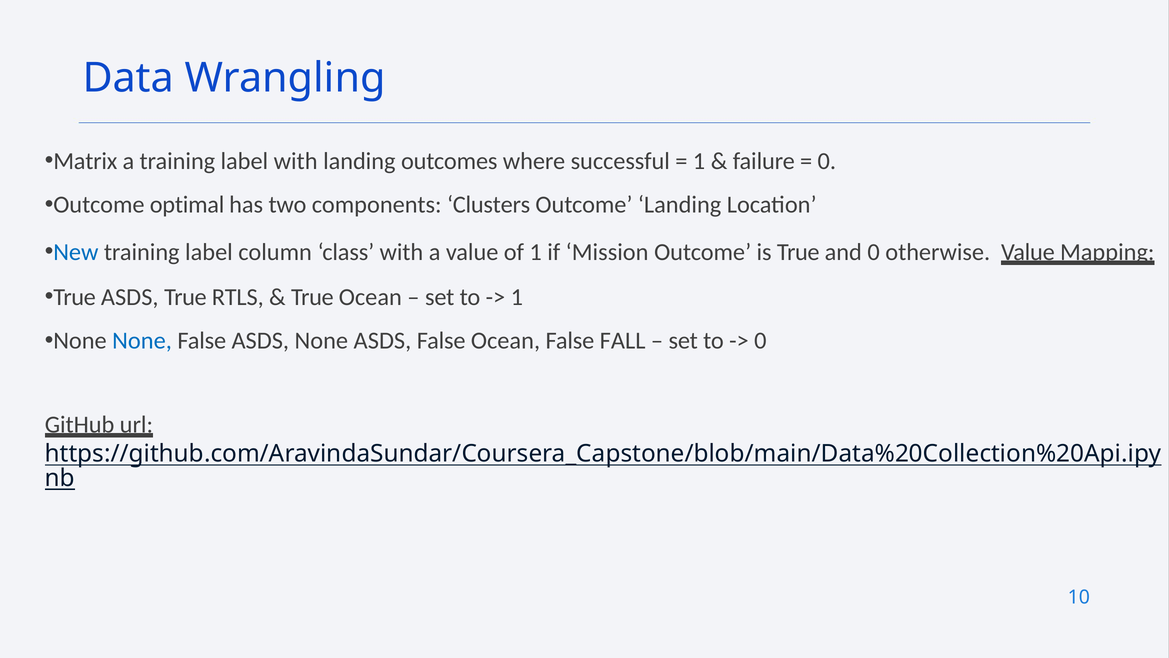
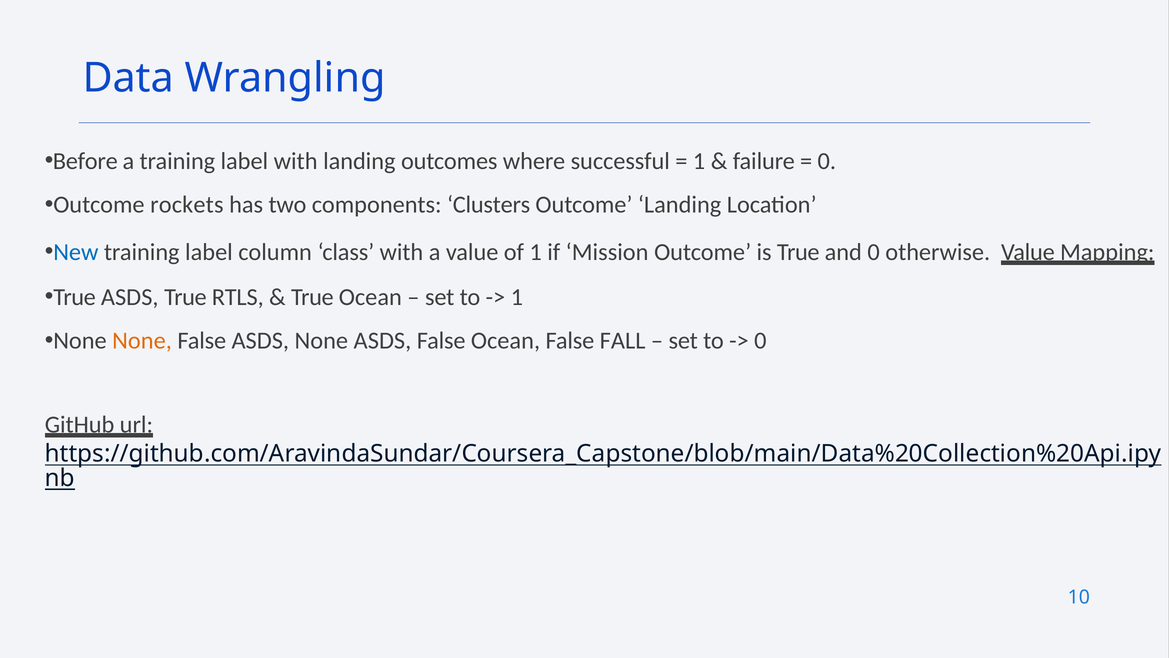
Matrix: Matrix -> Before
optimal: optimal -> rockets
None at (142, 341) colour: blue -> orange
